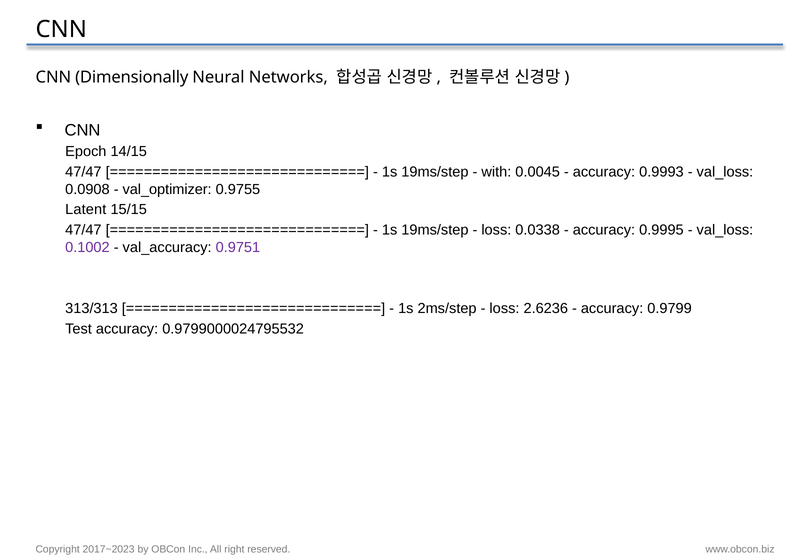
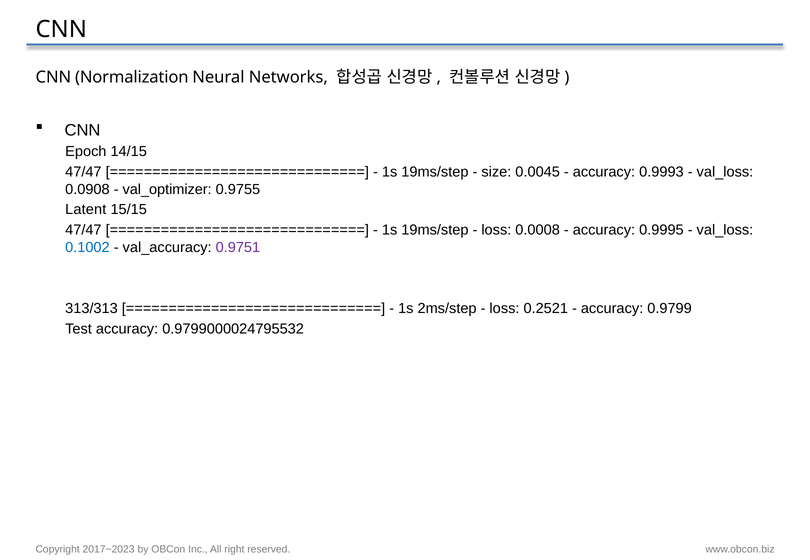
Dimensionally: Dimensionally -> Normalization
with: with -> size
0.0338: 0.0338 -> 0.0008
0.1002 colour: purple -> blue
2.6236: 2.6236 -> 0.2521
